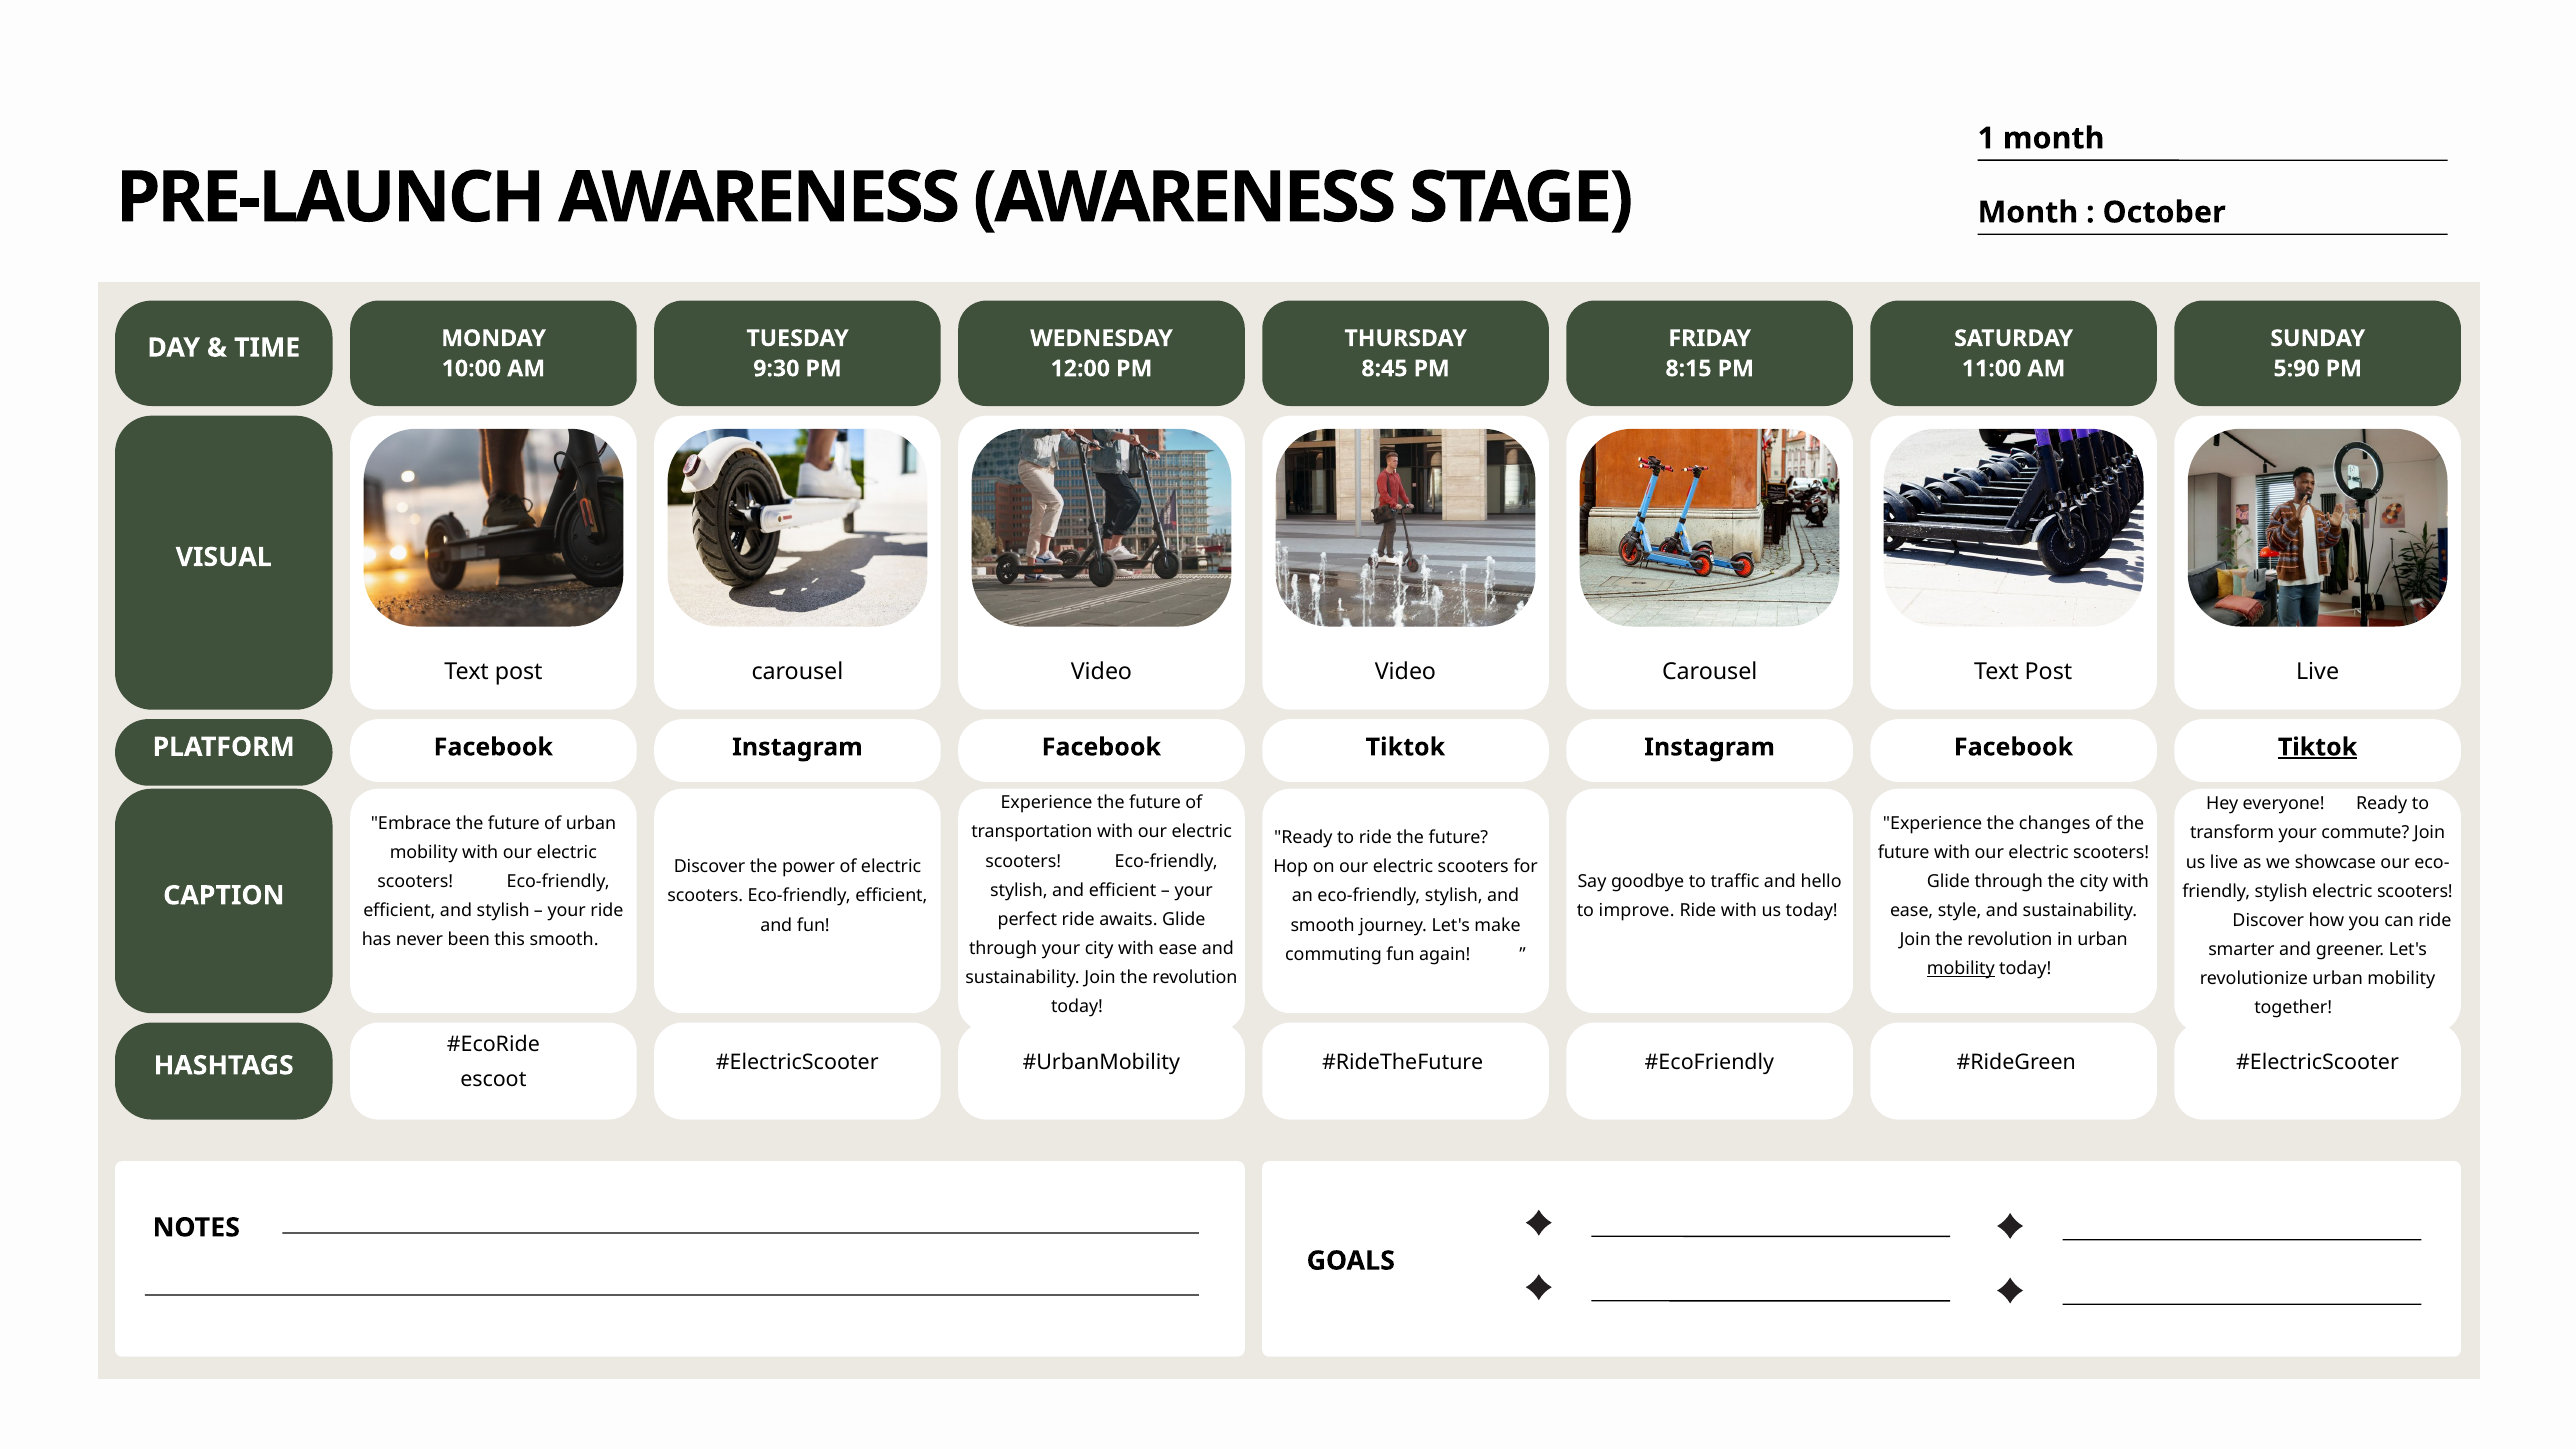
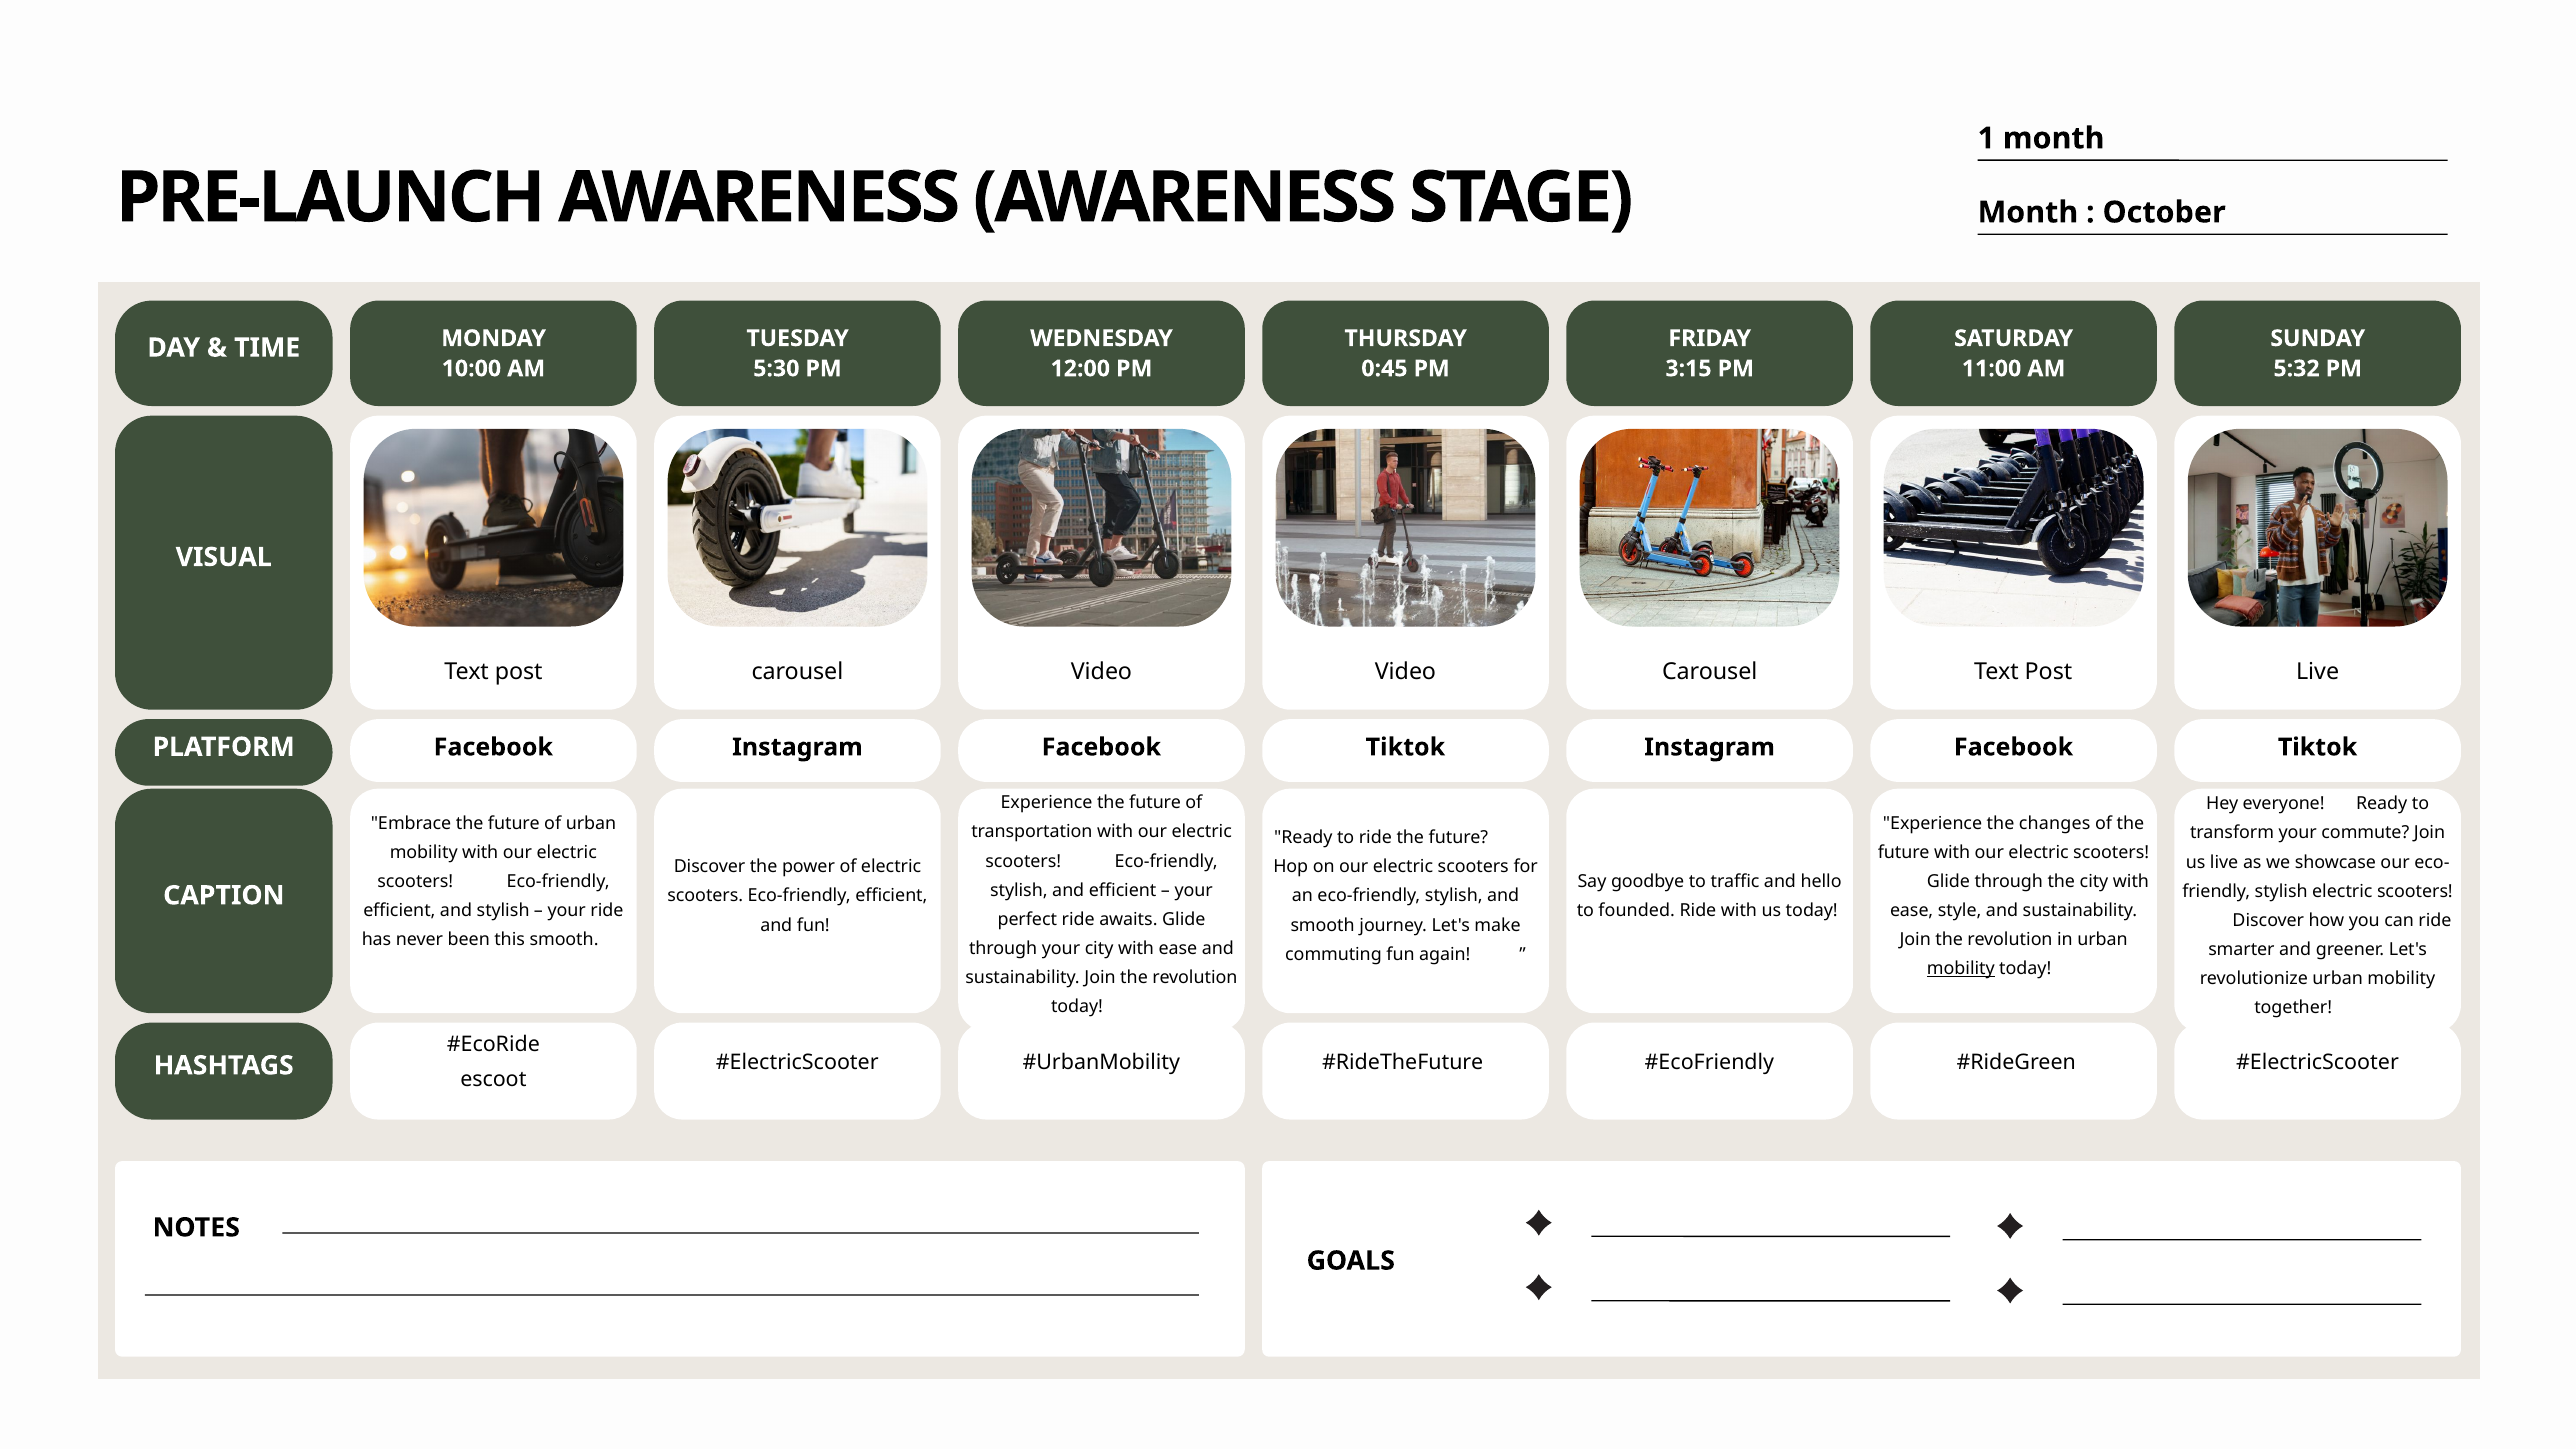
9:30: 9:30 -> 5:30
8:45: 8:45 -> 0:45
8:15: 8:15 -> 3:15
5:90: 5:90 -> 5:32
Tiktok at (2318, 747) underline: present -> none
improve: improve -> founded
